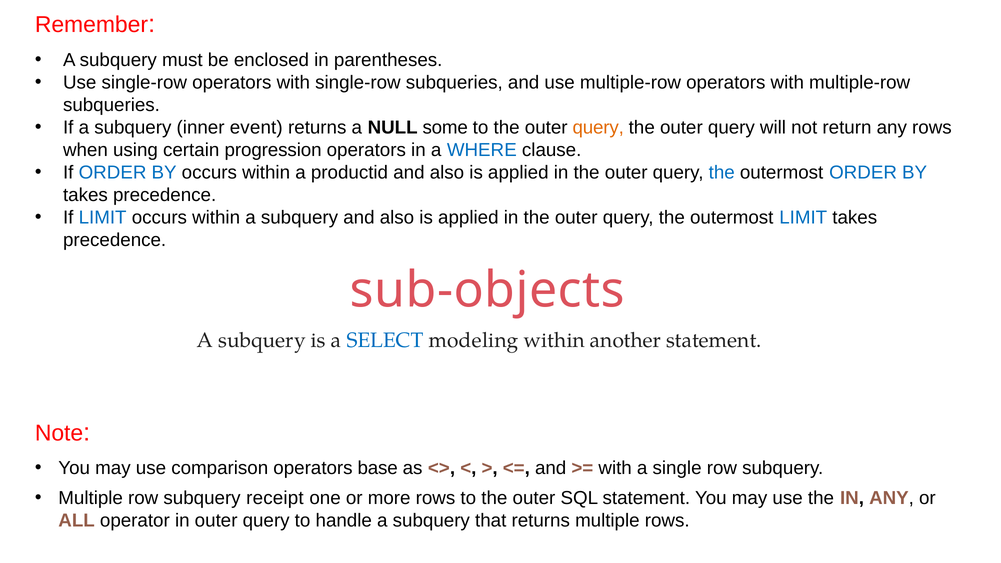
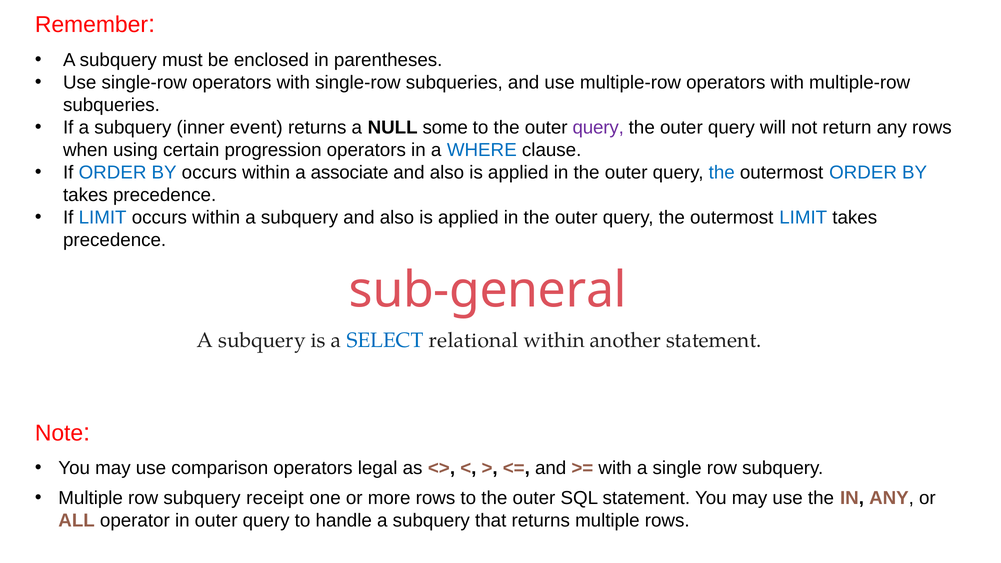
query at (598, 127) colour: orange -> purple
productid: productid -> associate
sub-objects: sub-objects -> sub-general
modeling: modeling -> relational
base: base -> legal
